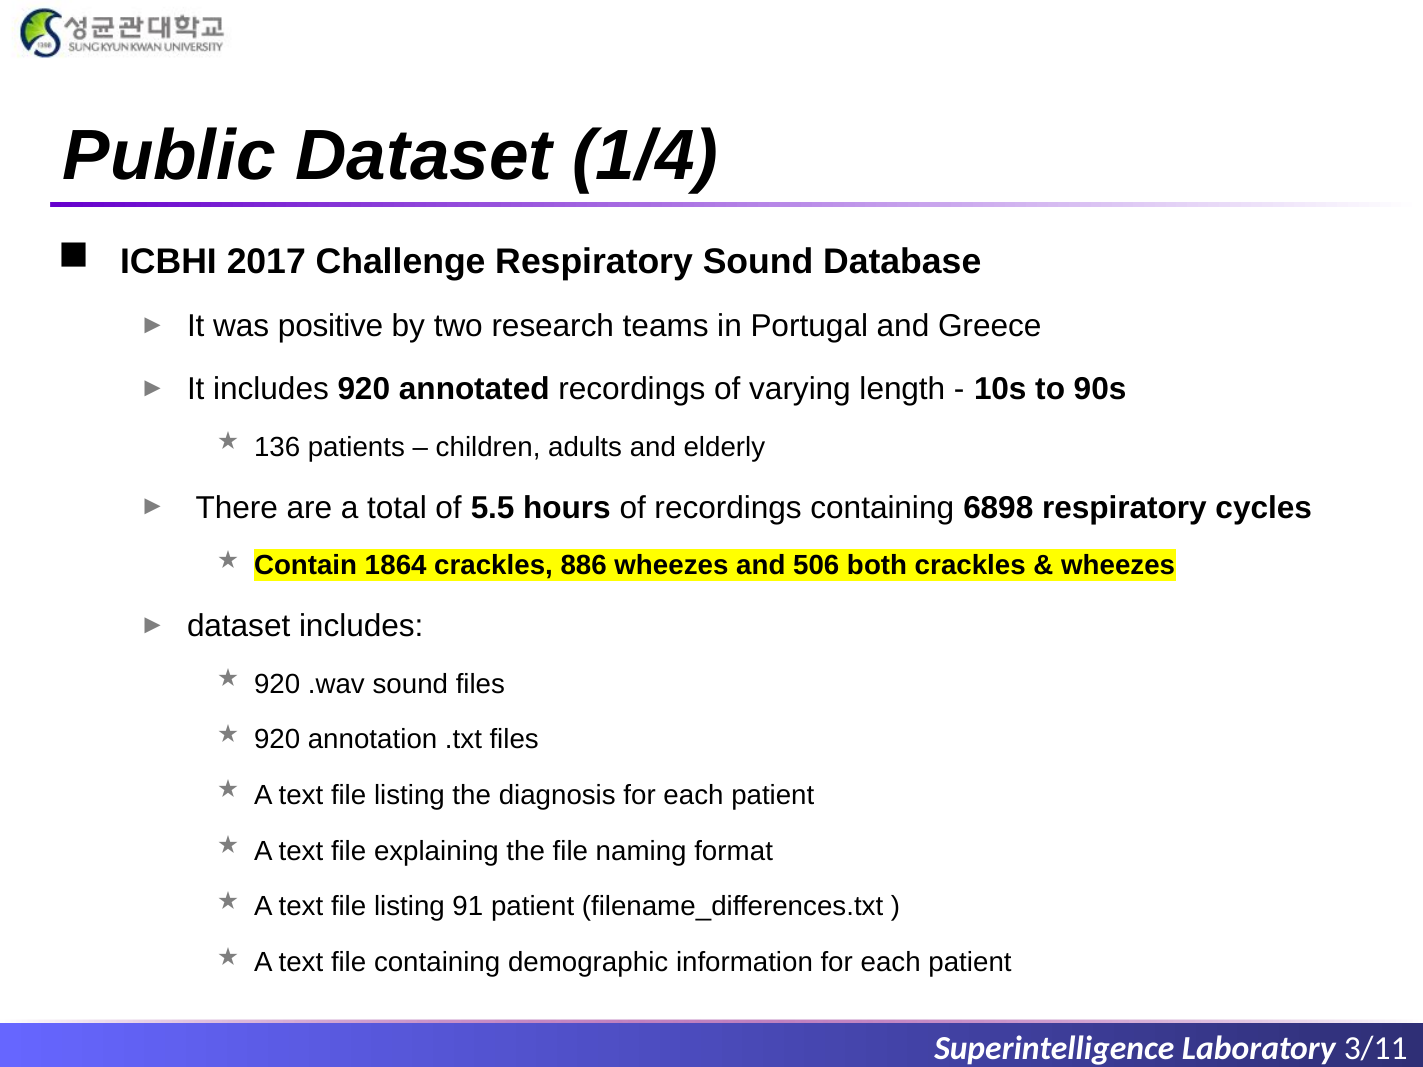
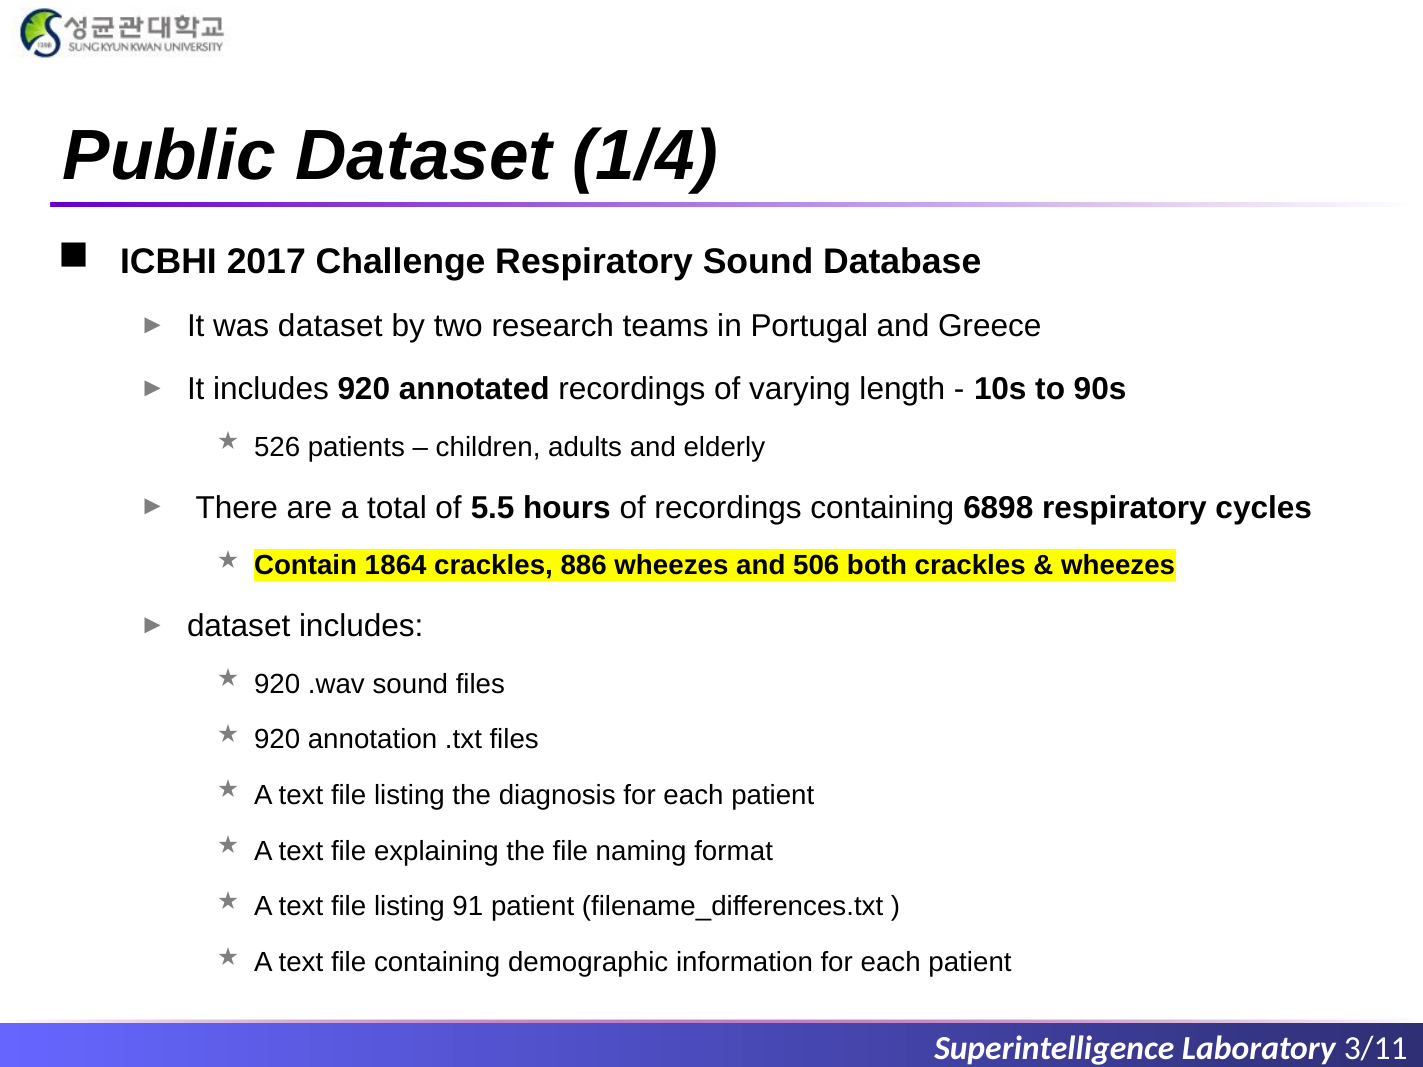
was positive: positive -> dataset
136: 136 -> 526
